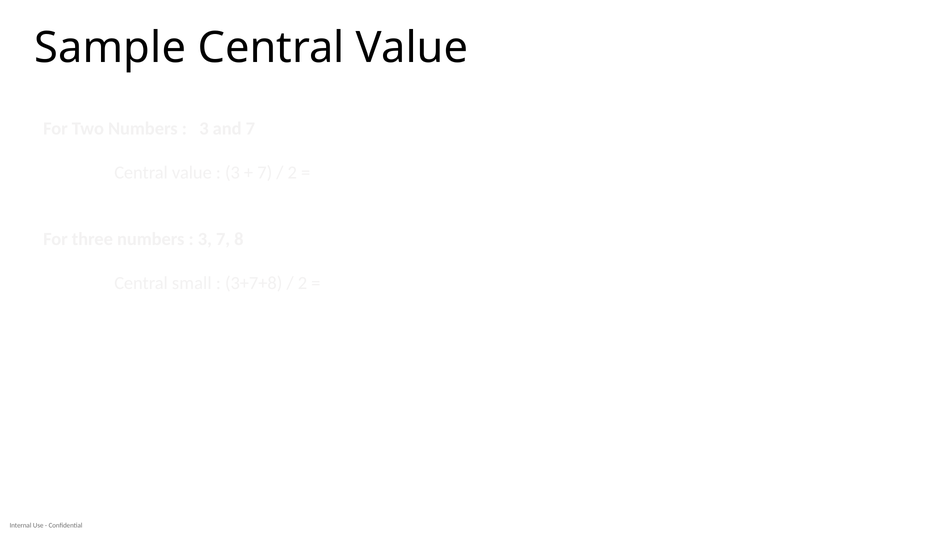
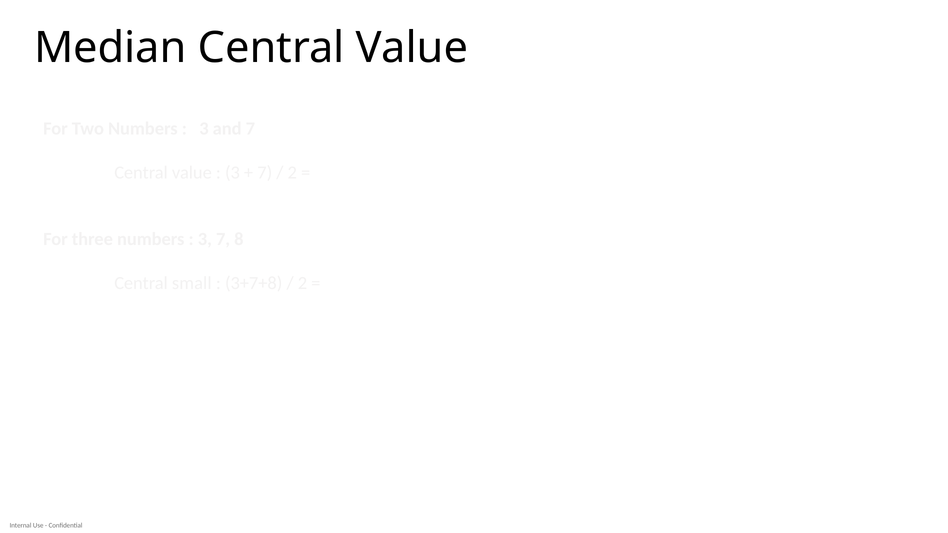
Sample: Sample -> Median
